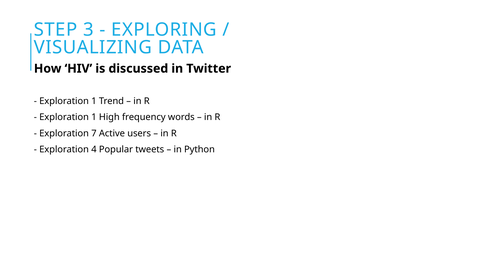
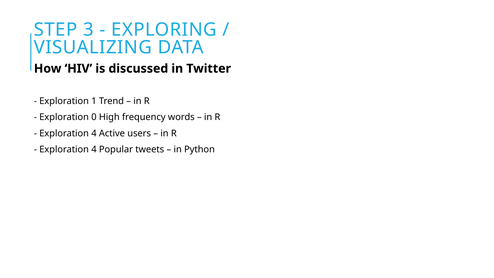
1 at (94, 117): 1 -> 0
7 at (94, 133): 7 -> 4
